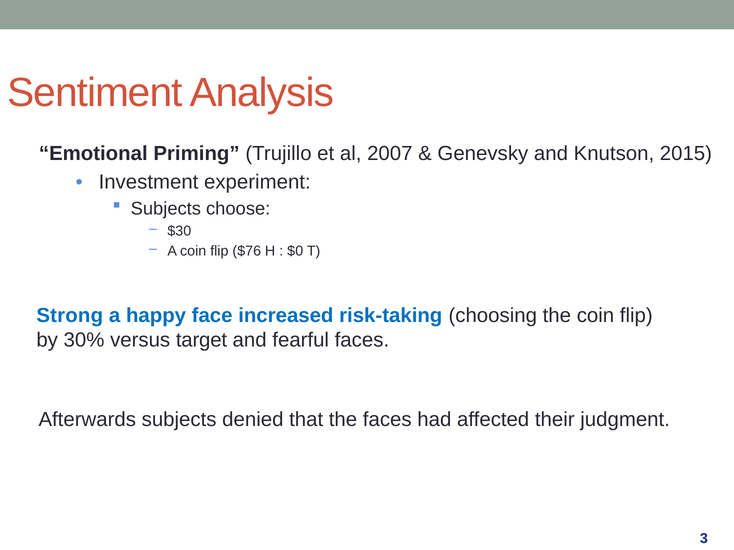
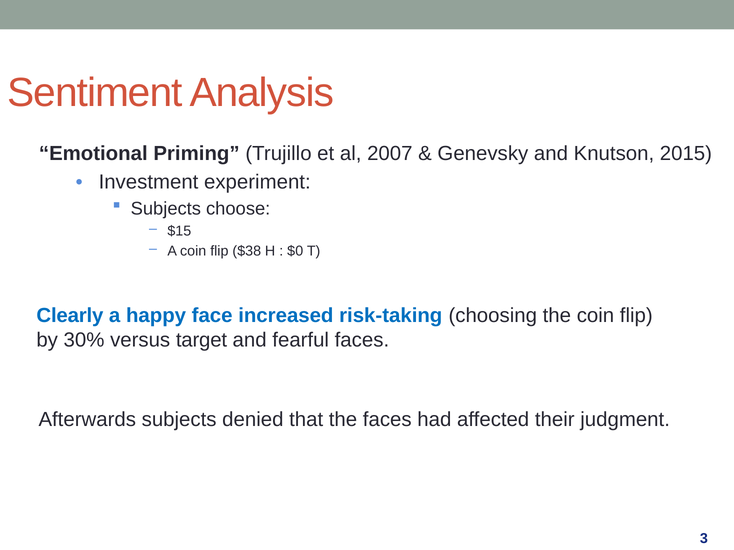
$30: $30 -> $15
$76: $76 -> $38
Strong: Strong -> Clearly
